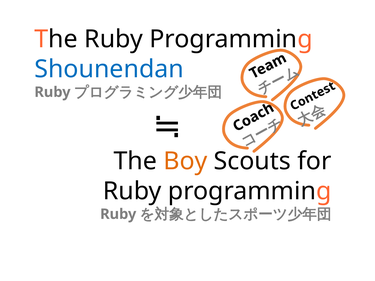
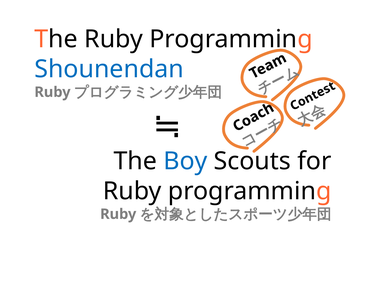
Boy colour: orange -> blue
